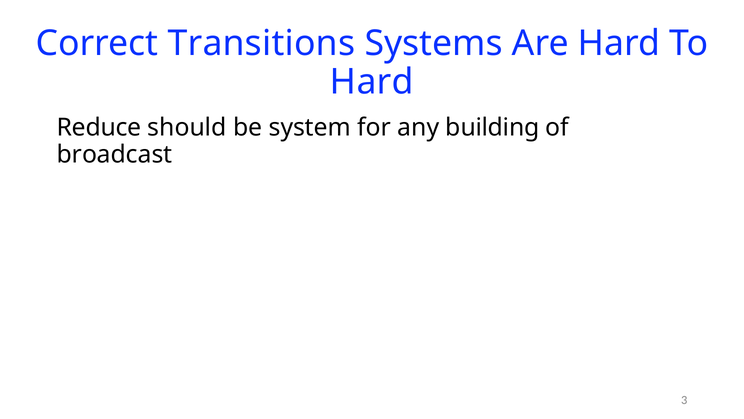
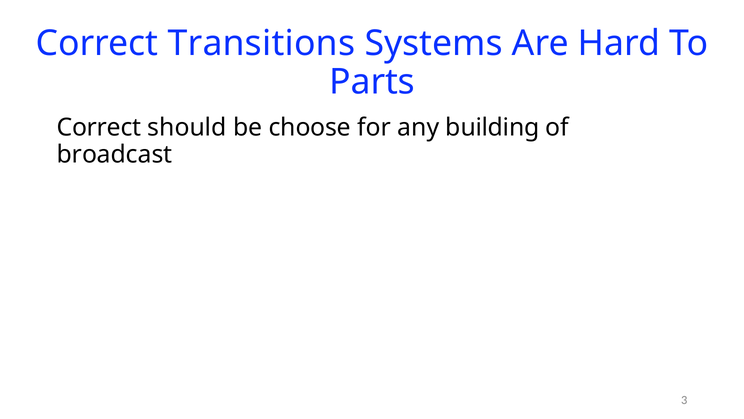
Hard at (372, 82): Hard -> Parts
Reduce at (99, 127): Reduce -> Correct
system: system -> choose
